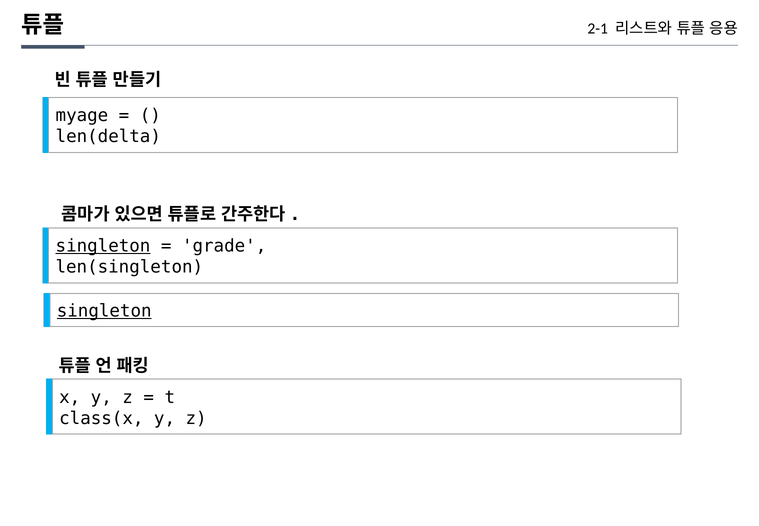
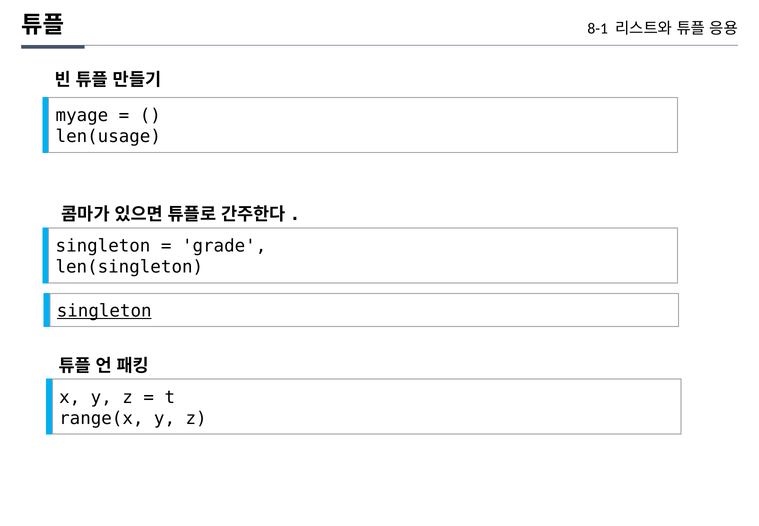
2-1: 2-1 -> 8-1
len(delta: len(delta -> len(usage
singleton at (103, 246) underline: present -> none
class(x: class(x -> range(x
